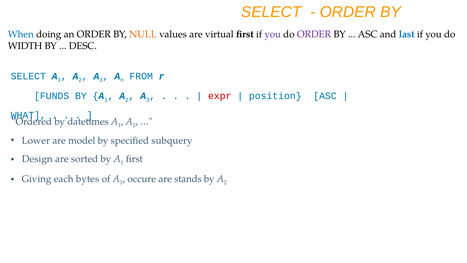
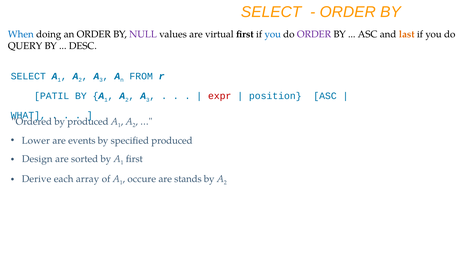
NULL colour: orange -> purple
you at (273, 34) colour: purple -> blue
last colour: blue -> orange
WIDTH: WIDTH -> QUERY
FUNDS: FUNDS -> PATIL
by datetimes: datetimes -> produced
model: model -> events
specified subquery: subquery -> produced
Giving: Giving -> Derive
bytes: bytes -> array
